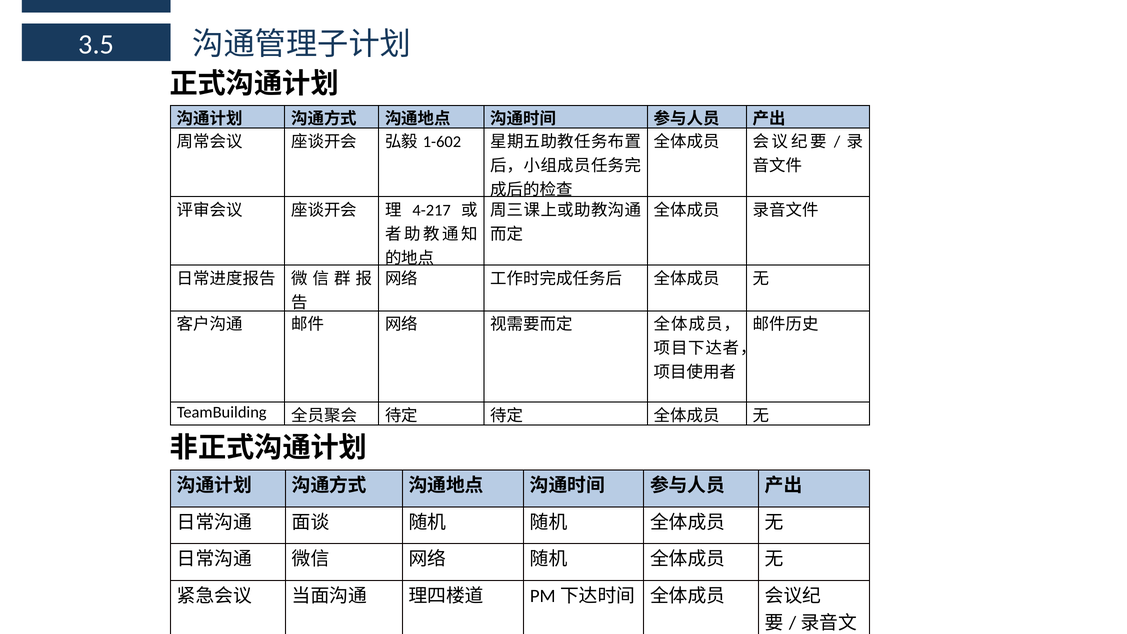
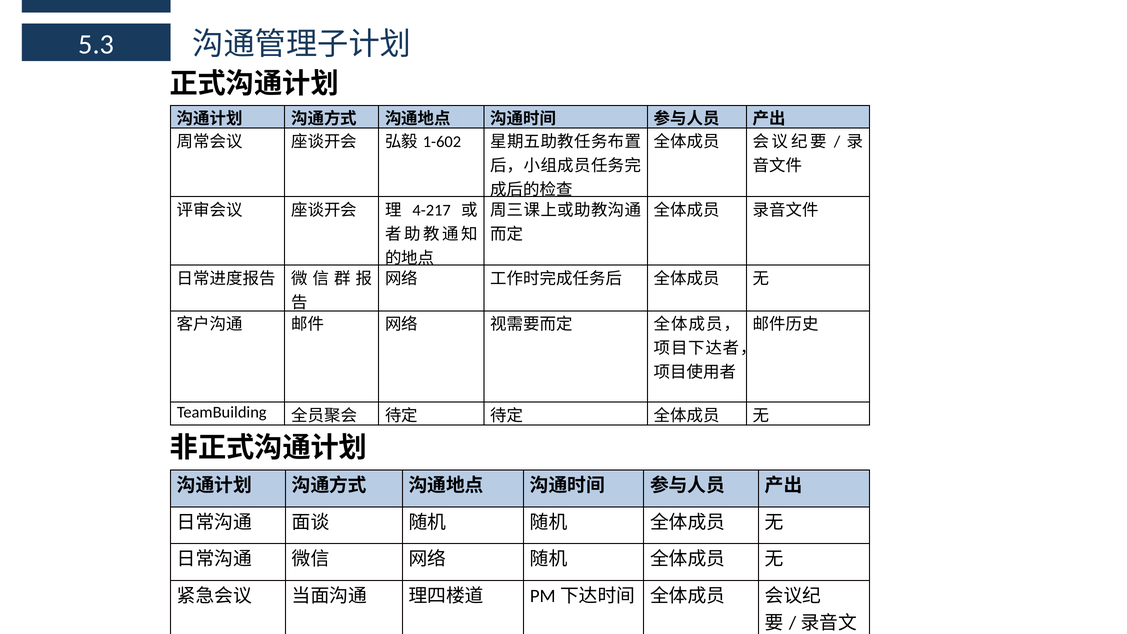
3.5: 3.5 -> 5.3
